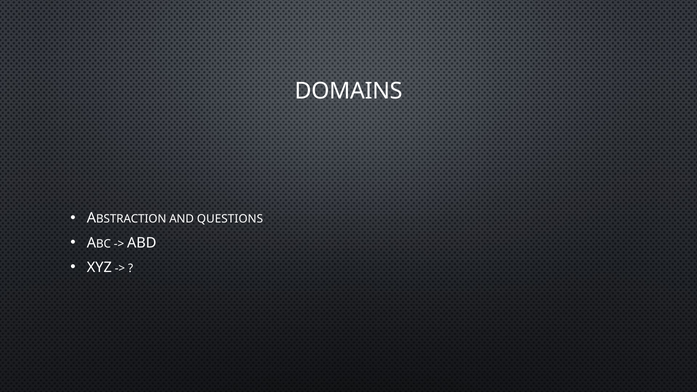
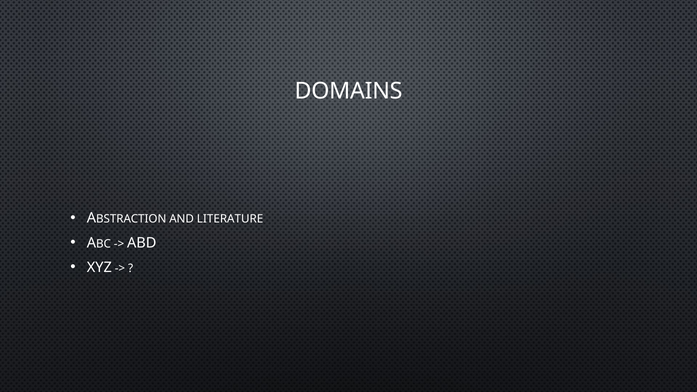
QUESTIONS: QUESTIONS -> LITERATURE
